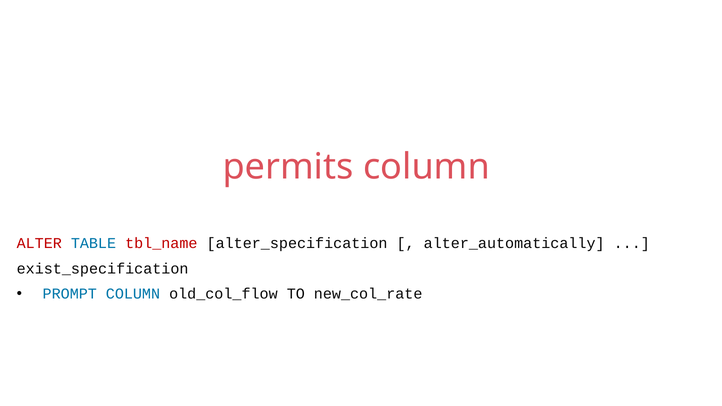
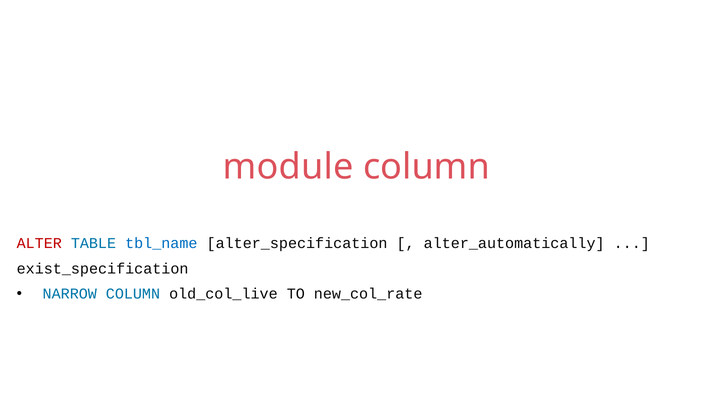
permits: permits -> module
tbl_name colour: red -> blue
PROMPT: PROMPT -> NARROW
old_col_flow: old_col_flow -> old_col_live
